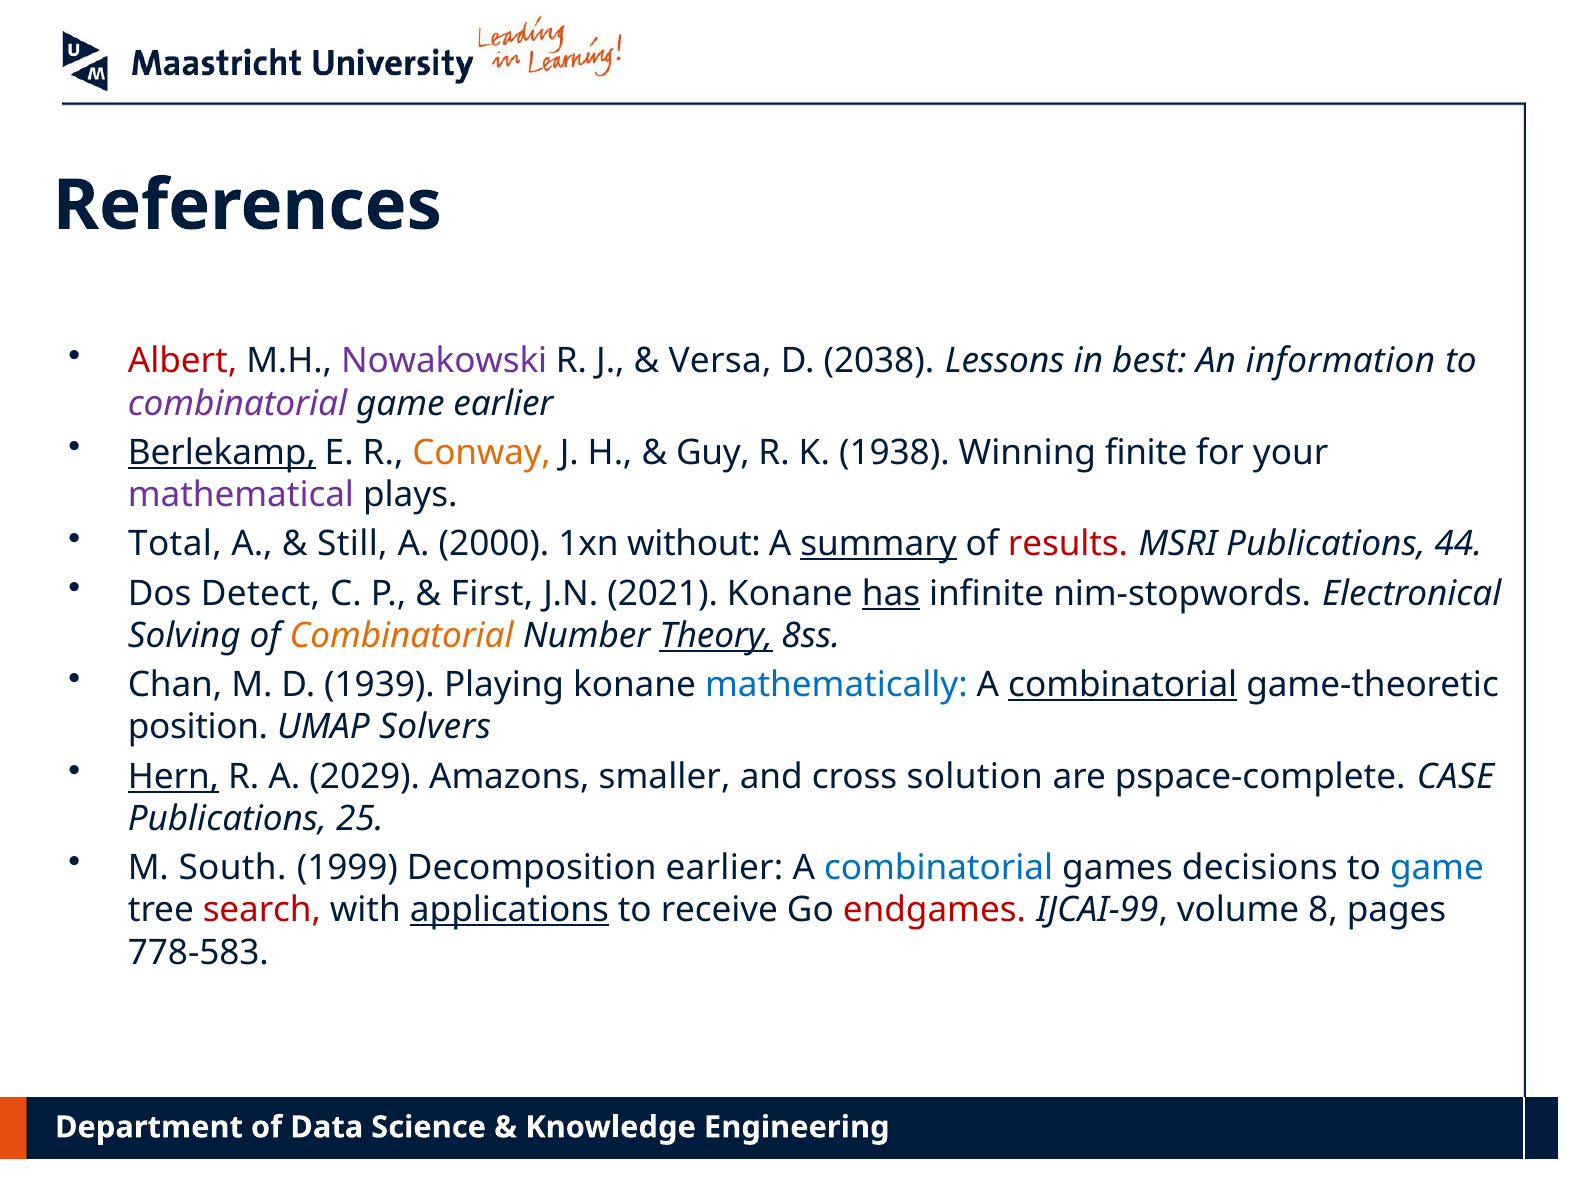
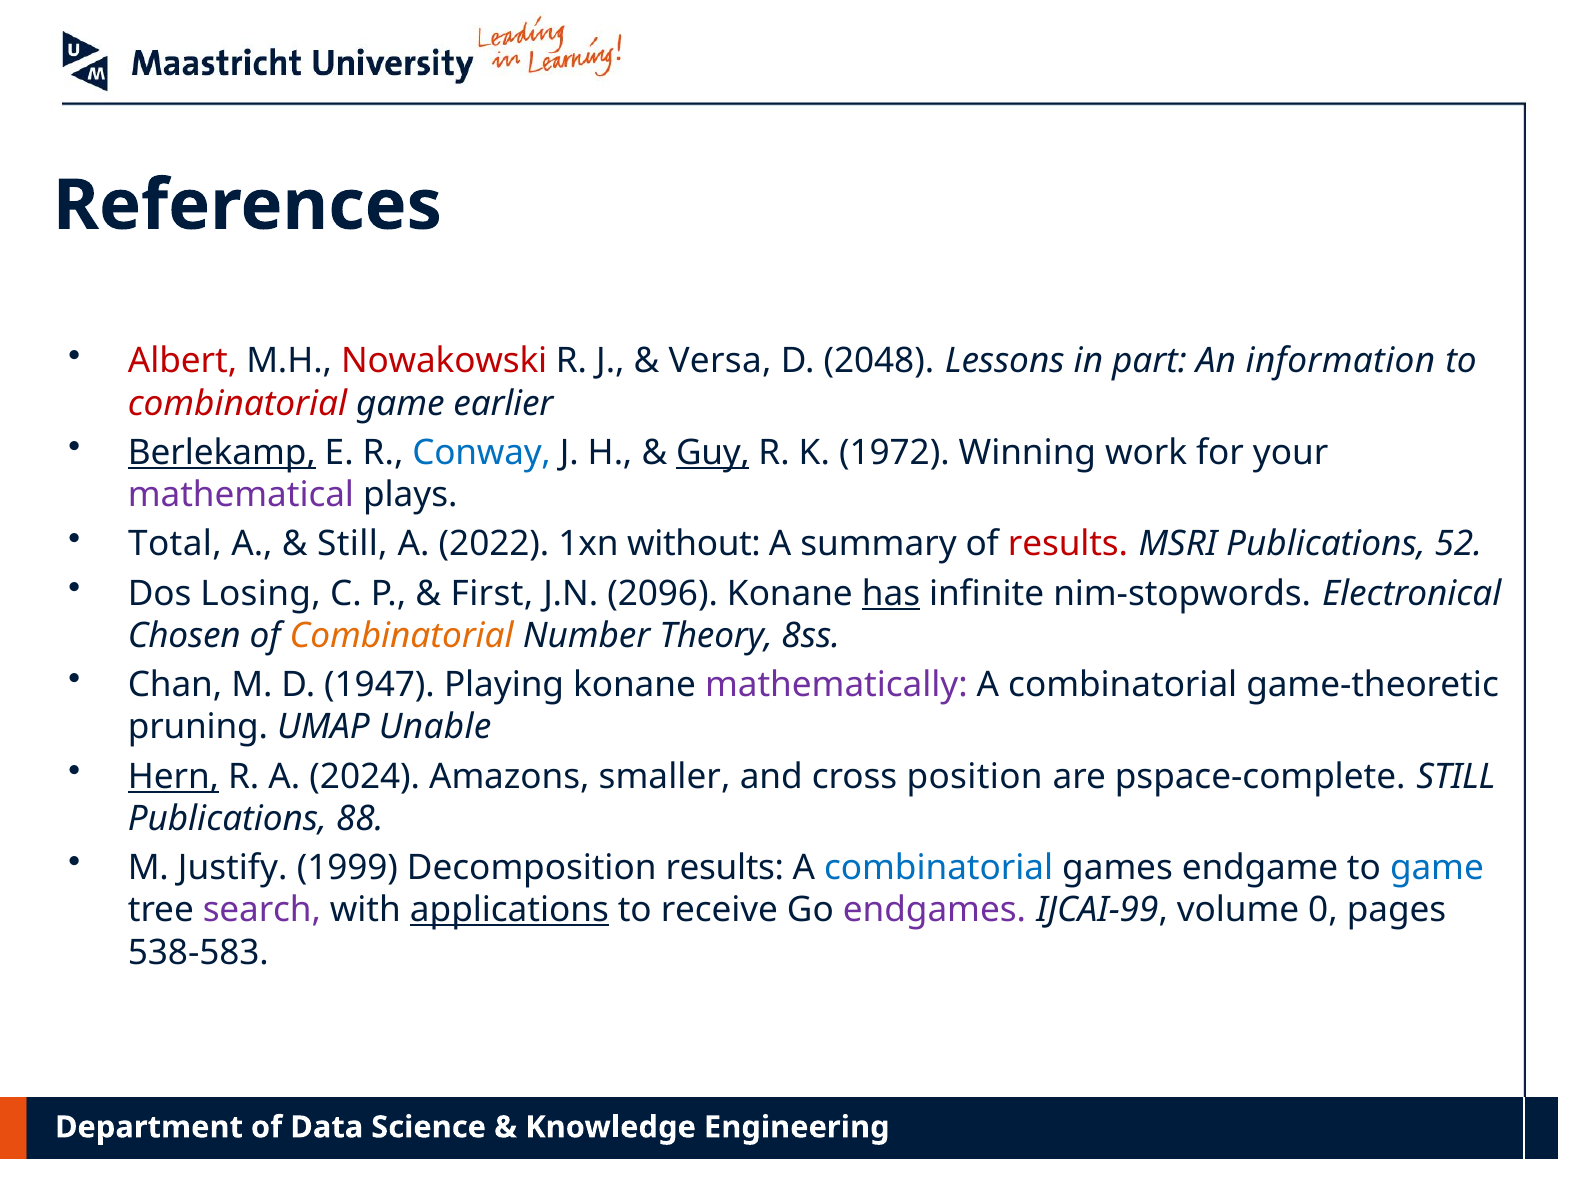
Nowakowski colour: purple -> red
2038: 2038 -> 2048
best: best -> part
combinatorial at (237, 404) colour: purple -> red
Conway colour: orange -> blue
Guy underline: none -> present
1938: 1938 -> 1972
finite: finite -> work
2000: 2000 -> 2022
summary underline: present -> none
44: 44 -> 52
Detect: Detect -> Losing
2021: 2021 -> 2096
Solving: Solving -> Chosen
Theory underline: present -> none
1939: 1939 -> 1947
mathematically colour: blue -> purple
combinatorial at (1123, 685) underline: present -> none
position: position -> pruning
Solvers: Solvers -> Unable
2029: 2029 -> 2024
solution: solution -> position
pspace-complete CASE: CASE -> STILL
25: 25 -> 88
South: South -> Justify
Decomposition earlier: earlier -> results
decisions: decisions -> endgame
search colour: red -> purple
endgames colour: red -> purple
8: 8 -> 0
778-583: 778-583 -> 538-583
